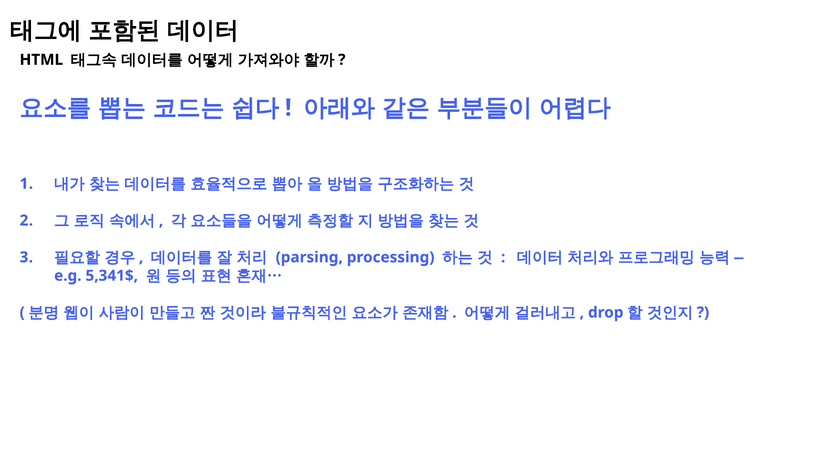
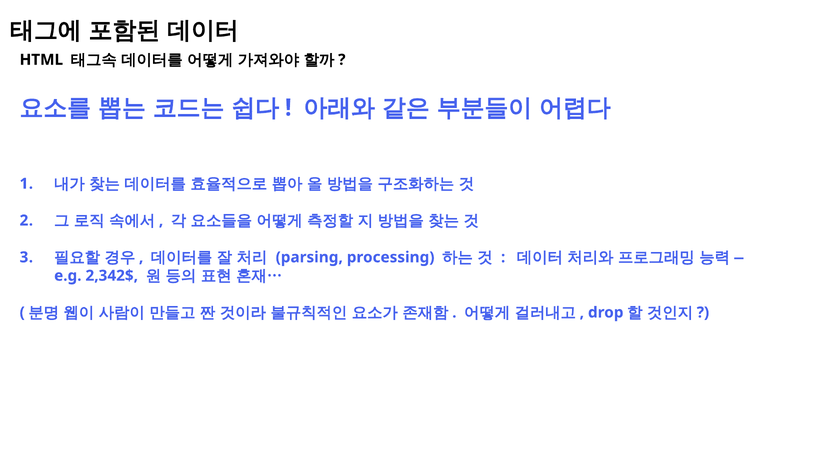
5,341$: 5,341$ -> 2,342$
